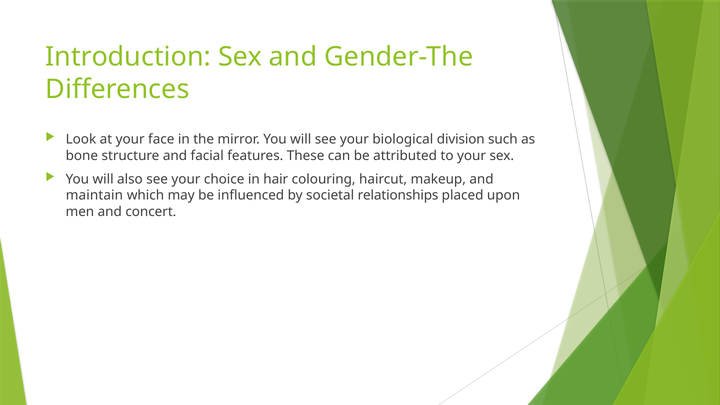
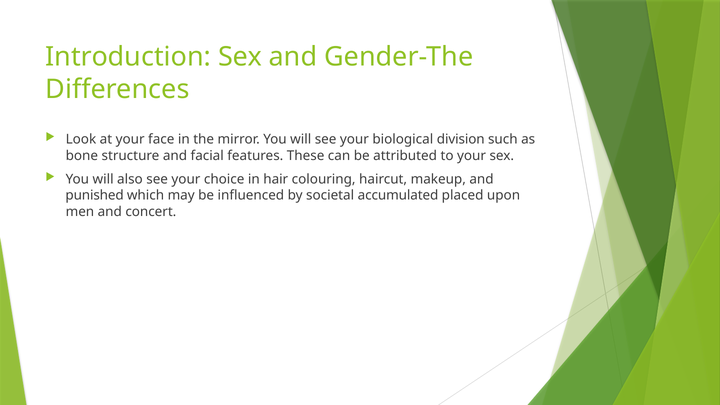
maintain: maintain -> punished
relationships: relationships -> accumulated
